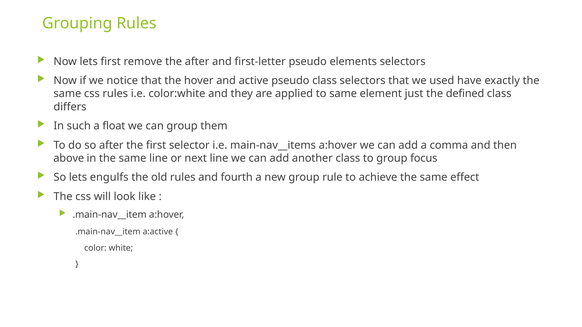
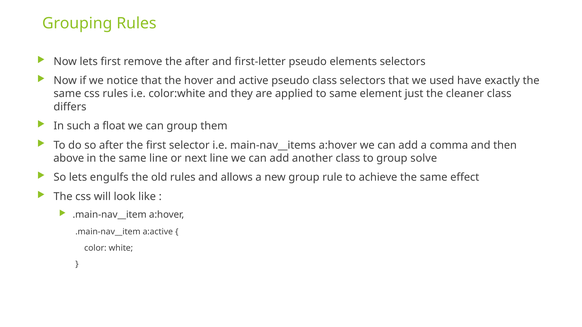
defined: defined -> cleaner
focus: focus -> solve
fourth: fourth -> allows
